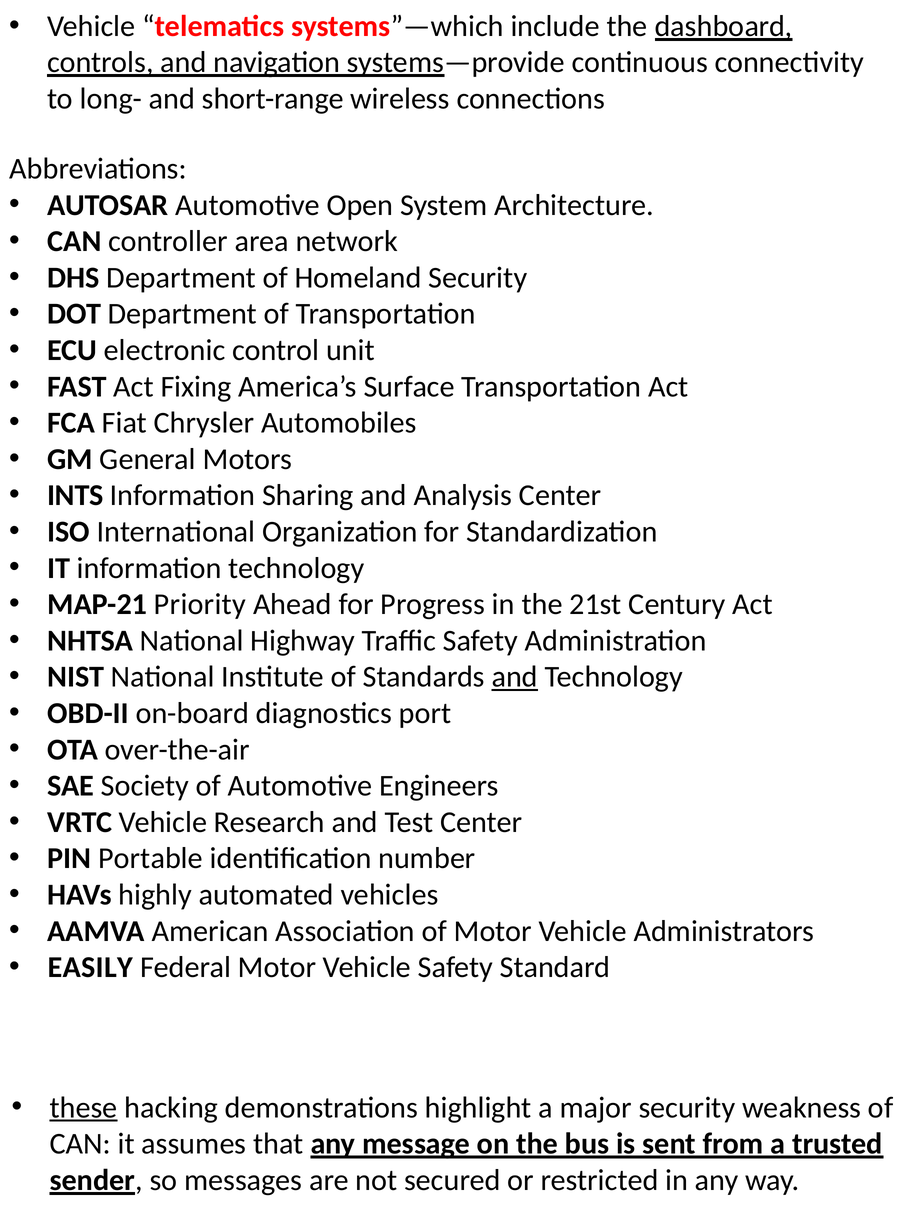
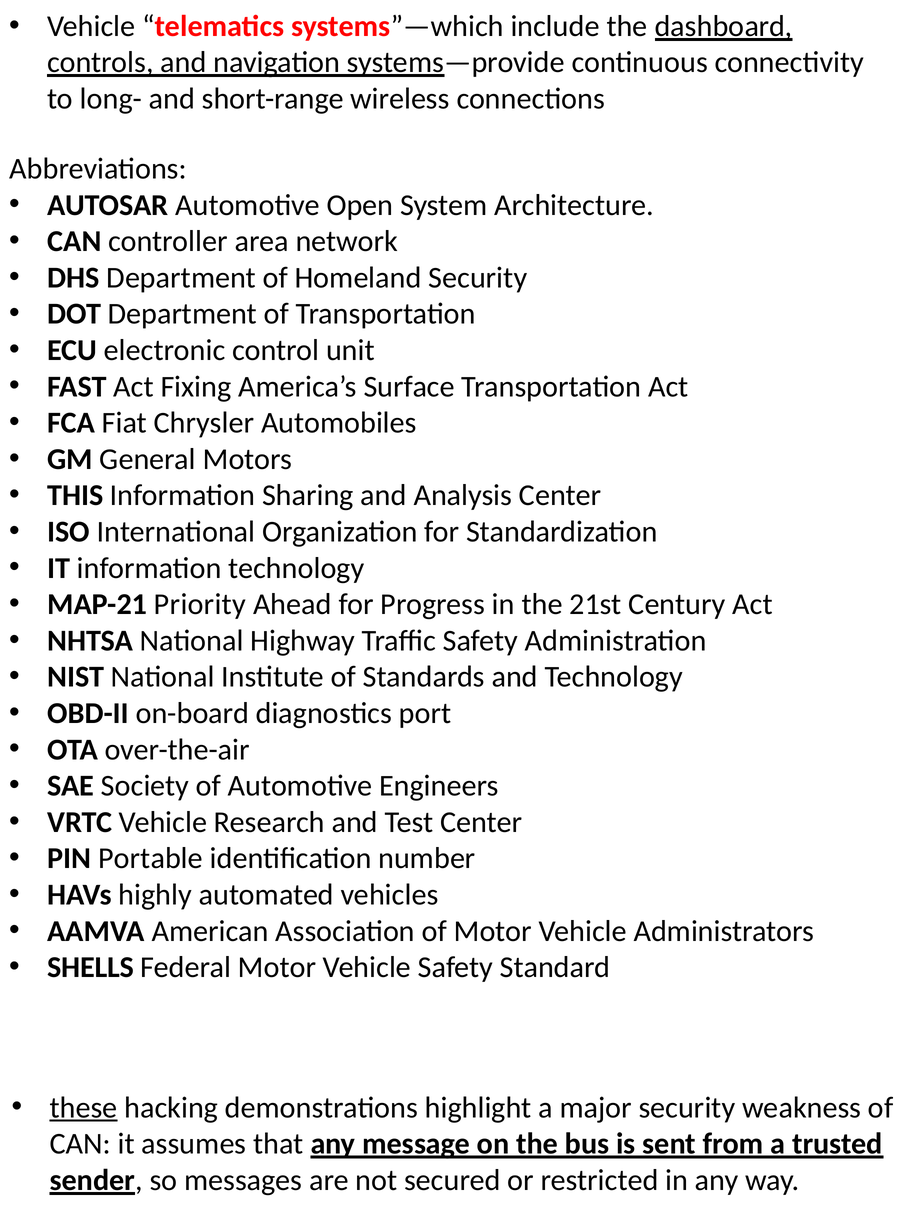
INTS: INTS -> THIS
and at (515, 677) underline: present -> none
EASILY: EASILY -> SHELLS
